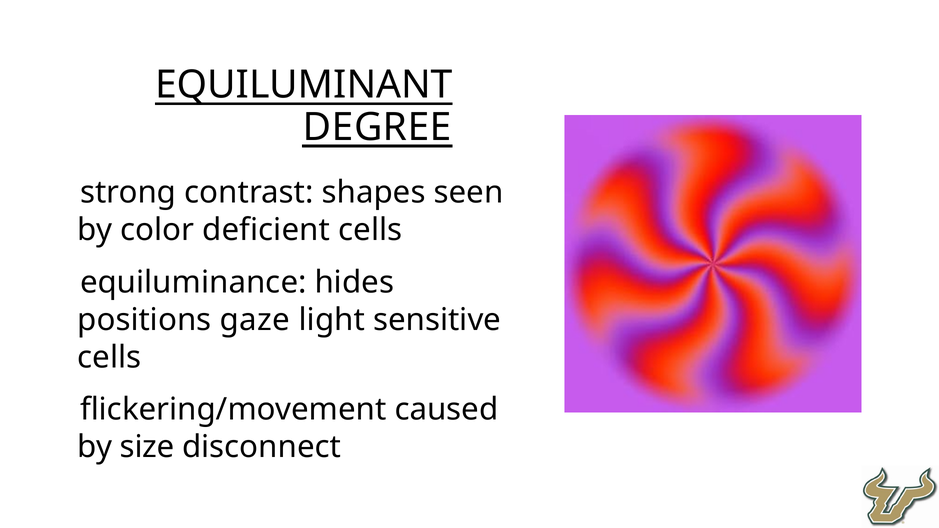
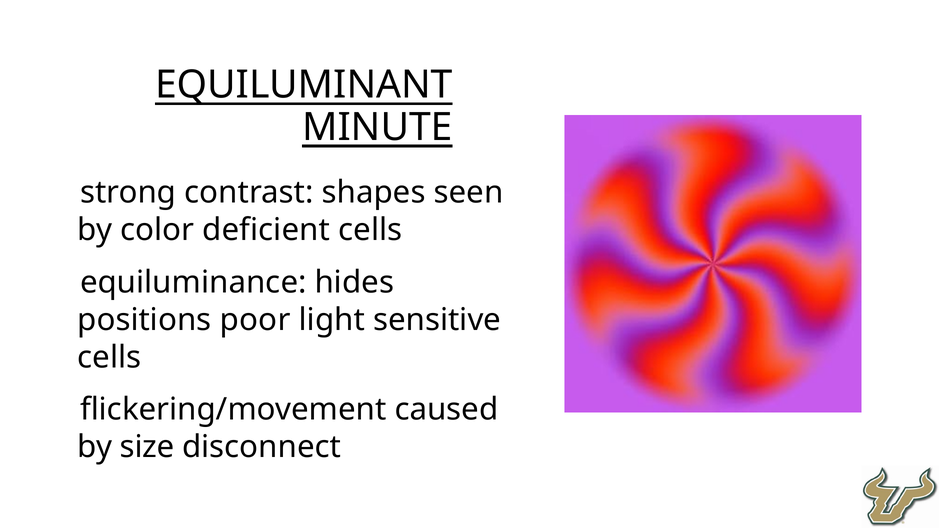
DEGREE: DEGREE -> MINUTE
gaze: gaze -> poor
